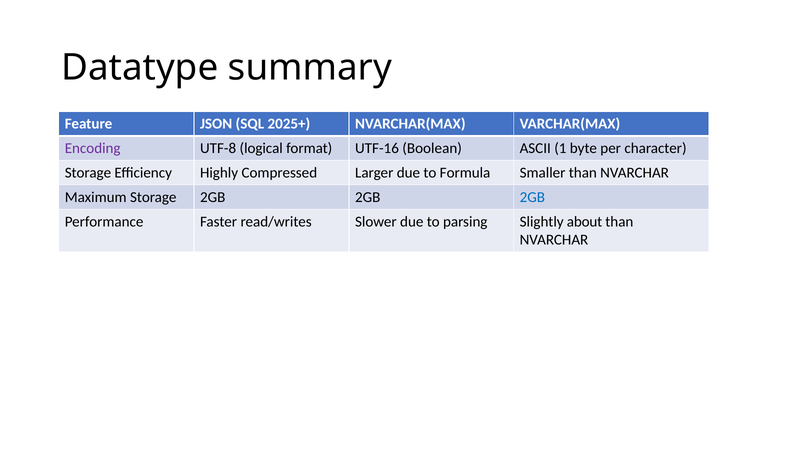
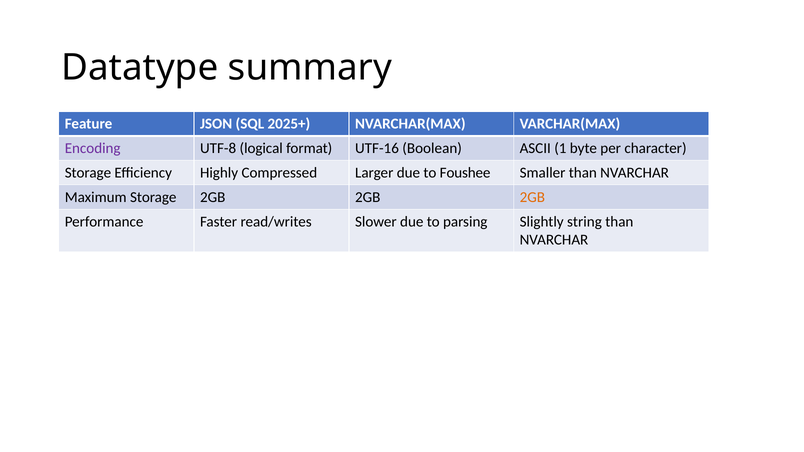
Formula: Formula -> Foushee
2GB at (532, 197) colour: blue -> orange
about: about -> string
